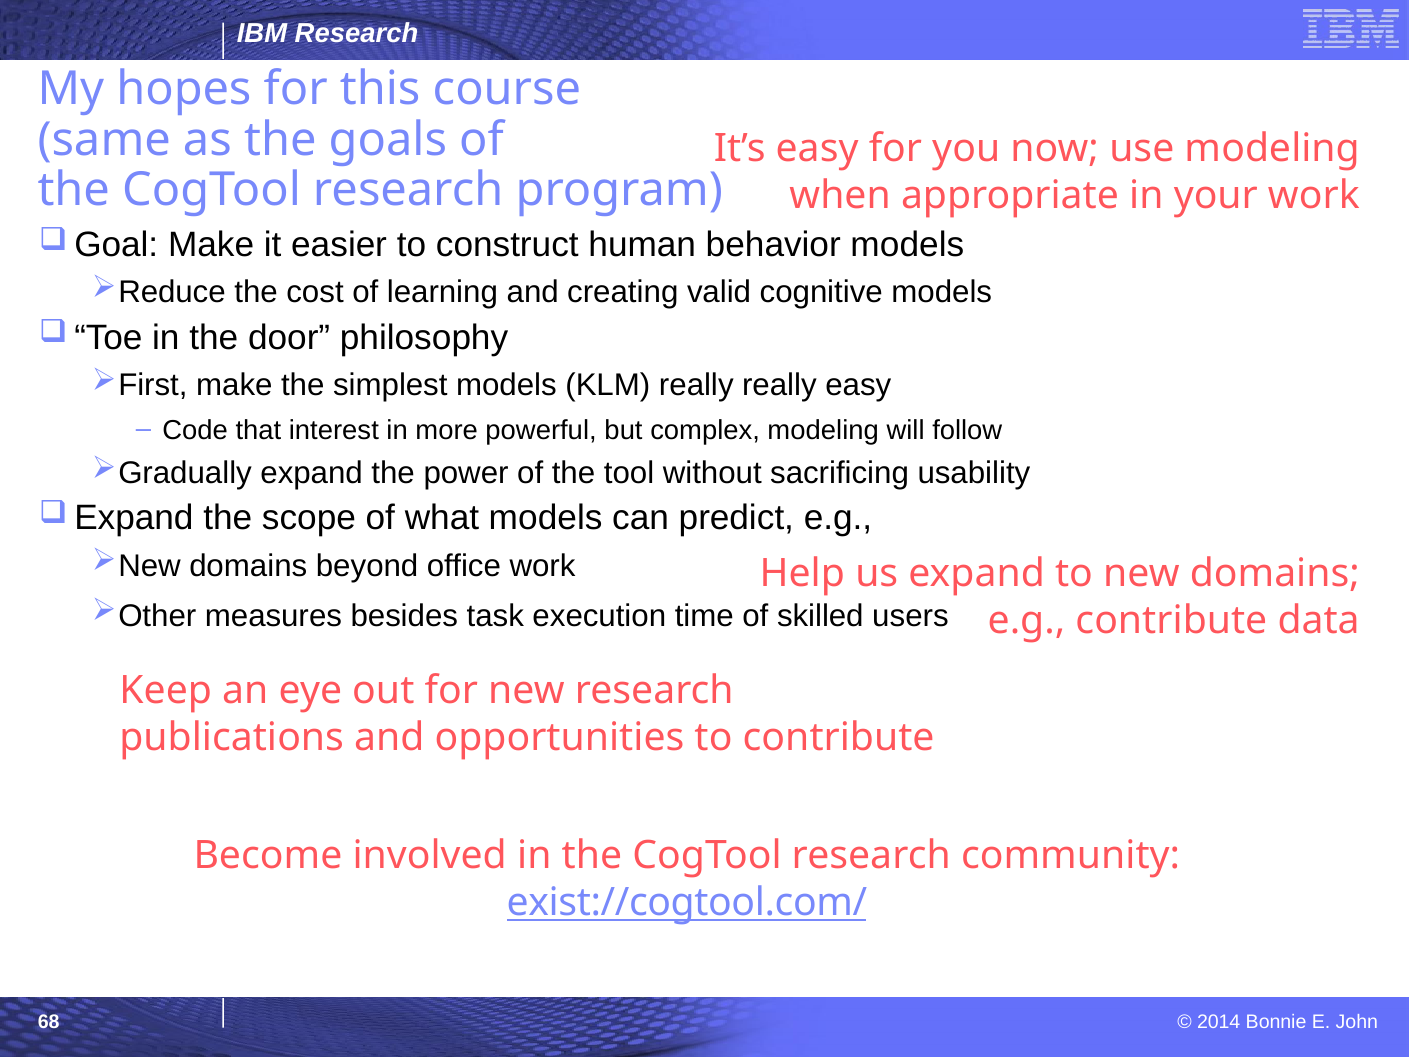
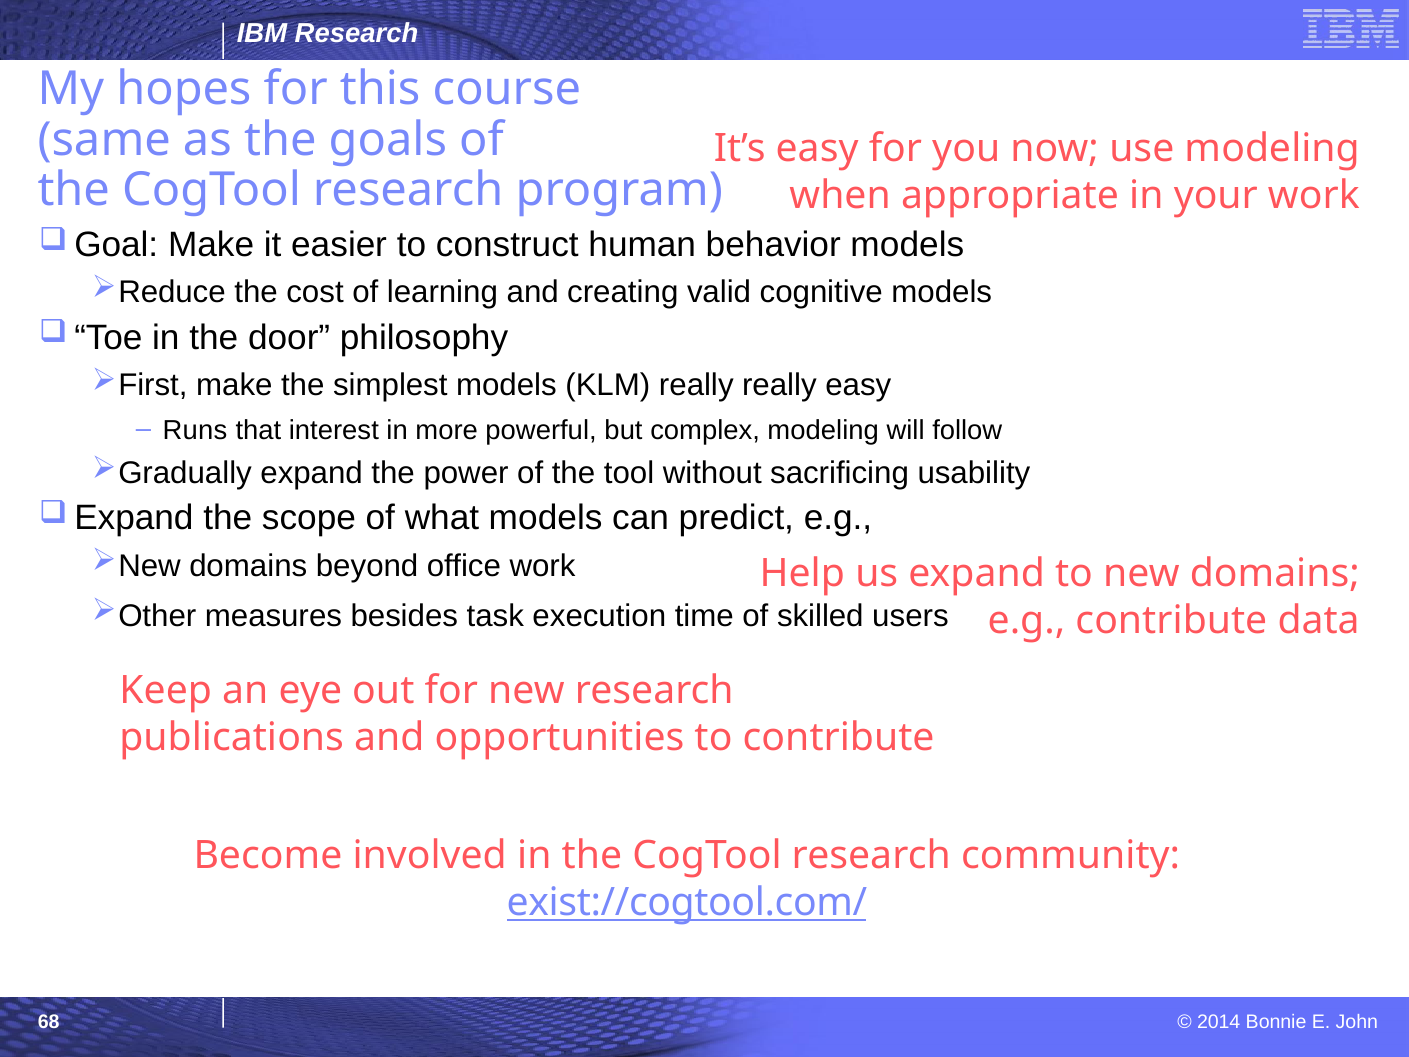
Code: Code -> Runs
